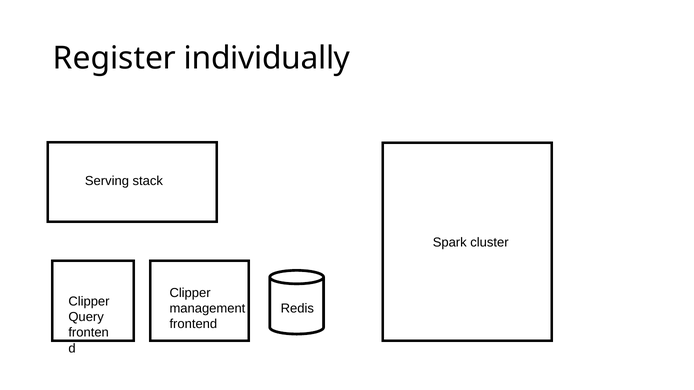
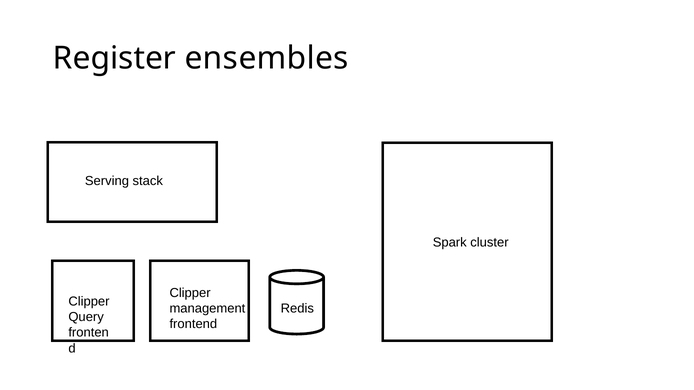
individually: individually -> ensembles
